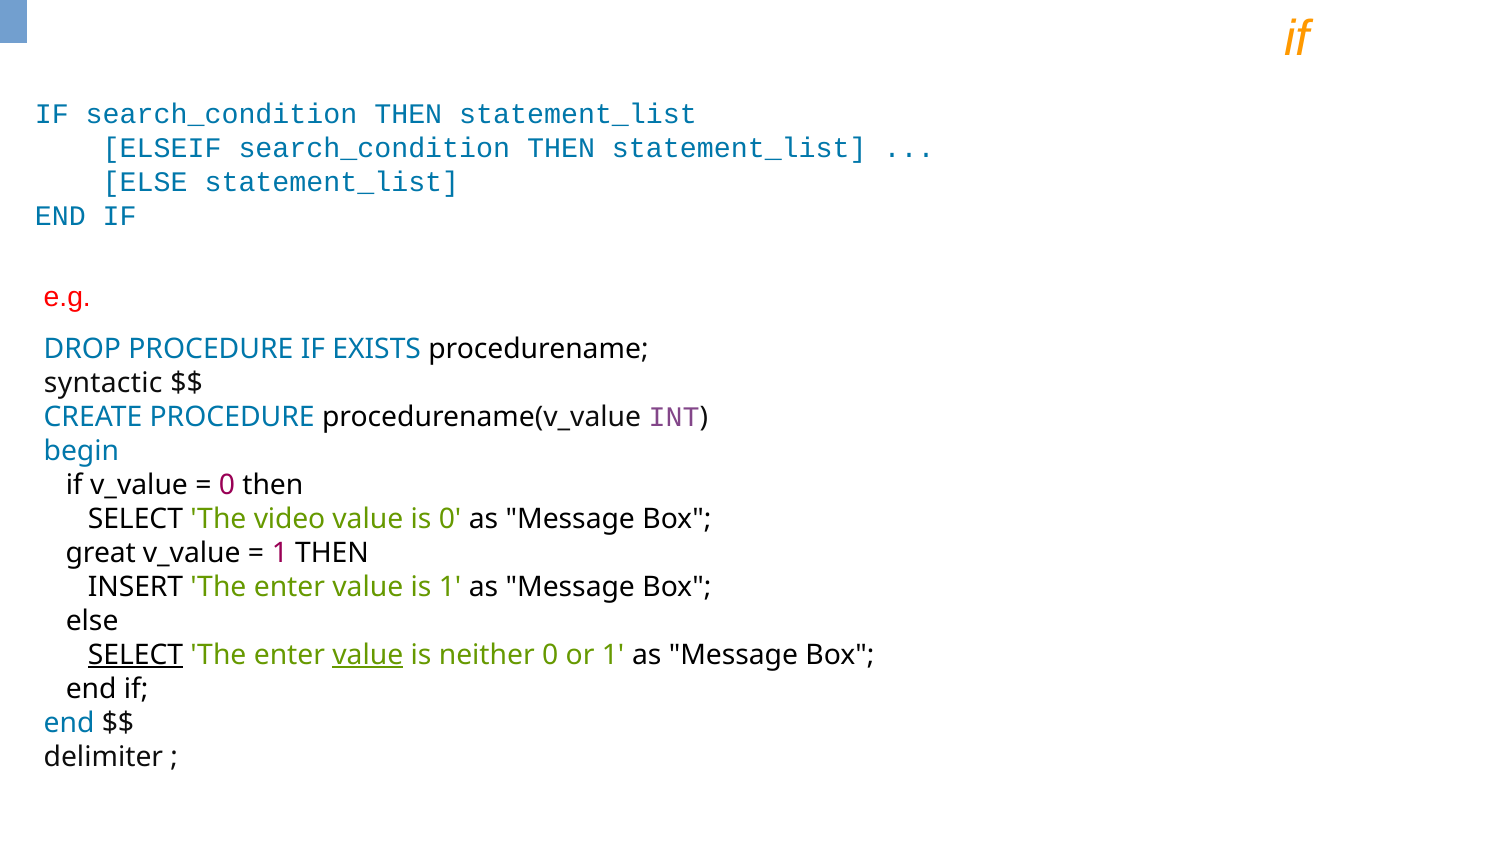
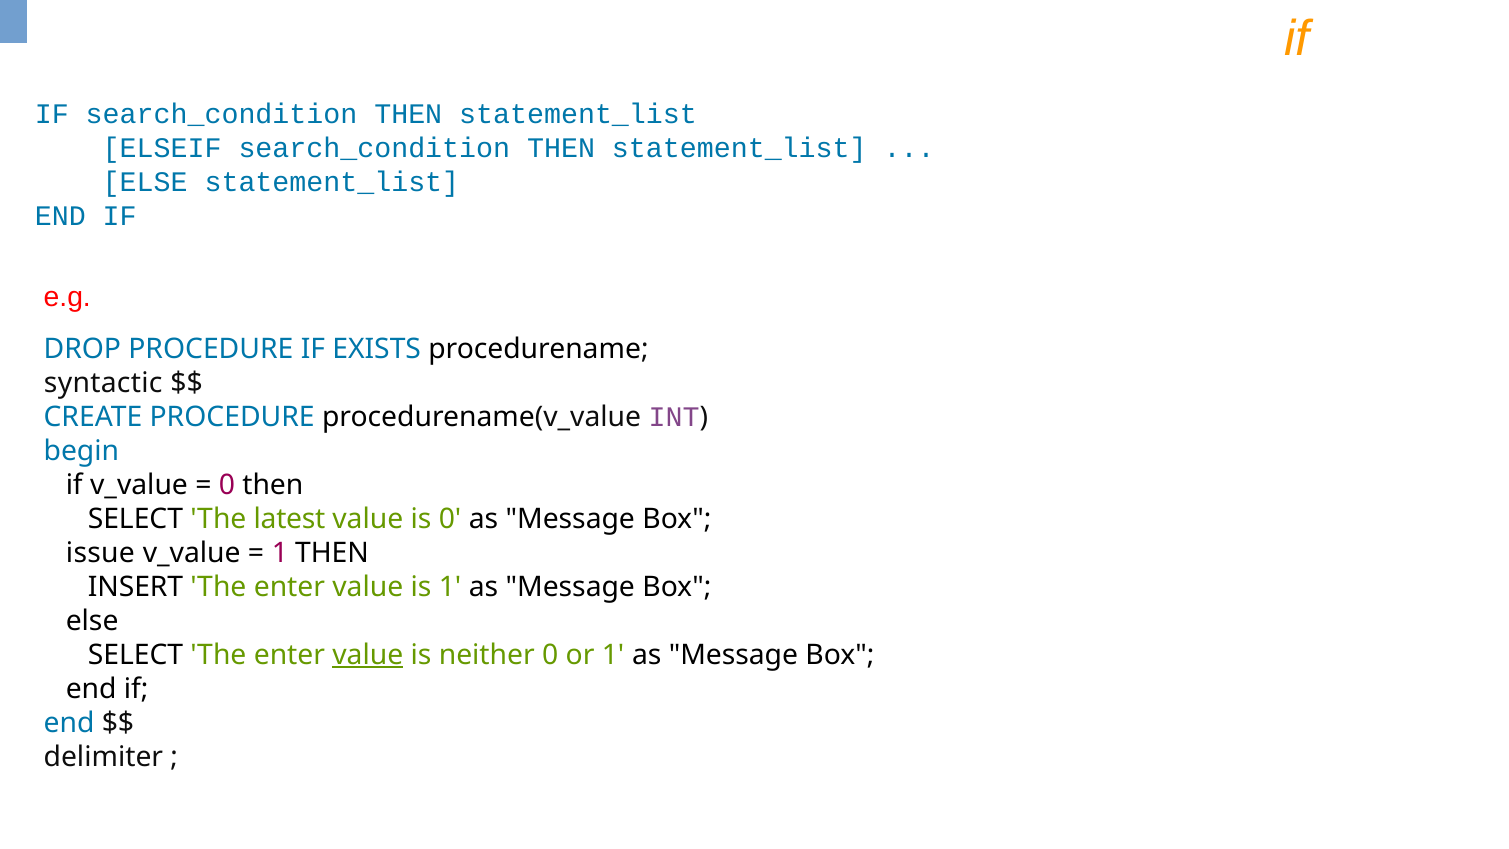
video: video -> latest
great: great -> issue
SELECT at (135, 655) underline: present -> none
